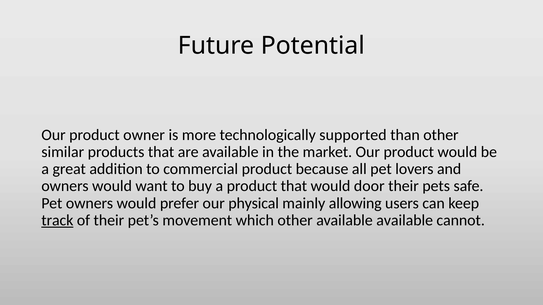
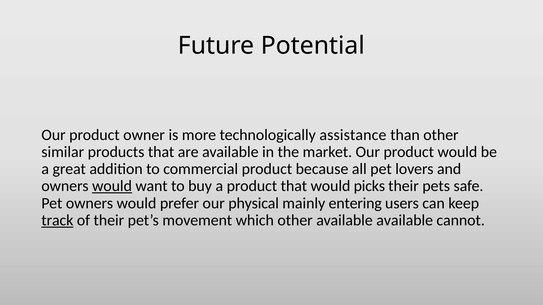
supported: supported -> assistance
would at (112, 186) underline: none -> present
door: door -> picks
allowing: allowing -> entering
